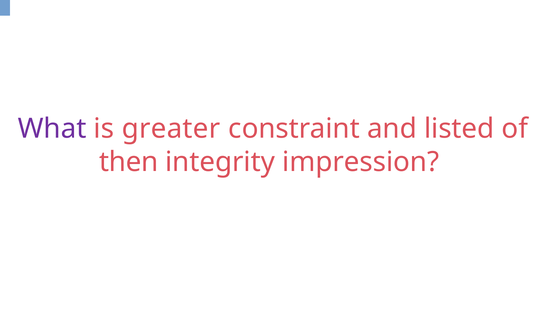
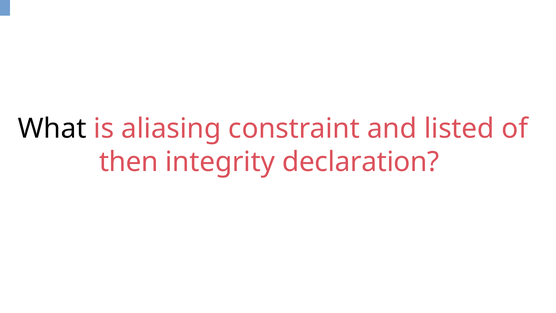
What colour: purple -> black
greater: greater -> aliasing
impression: impression -> declaration
